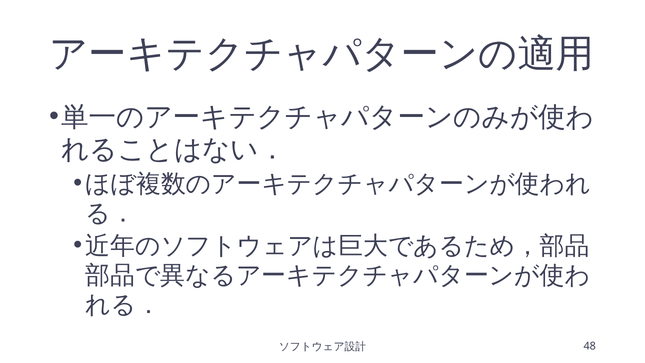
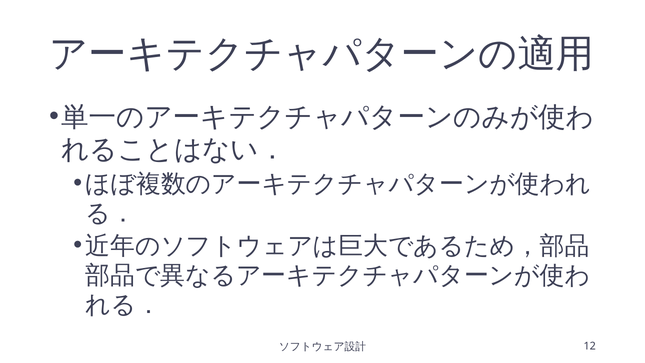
48: 48 -> 12
